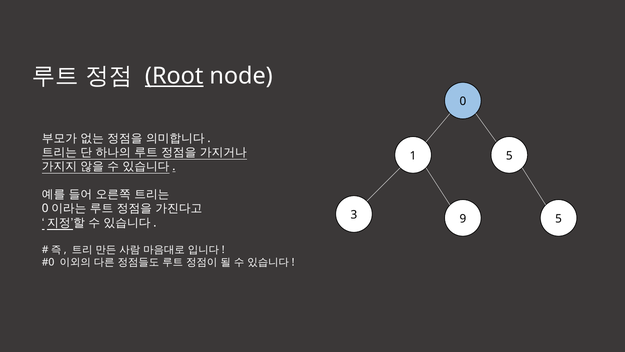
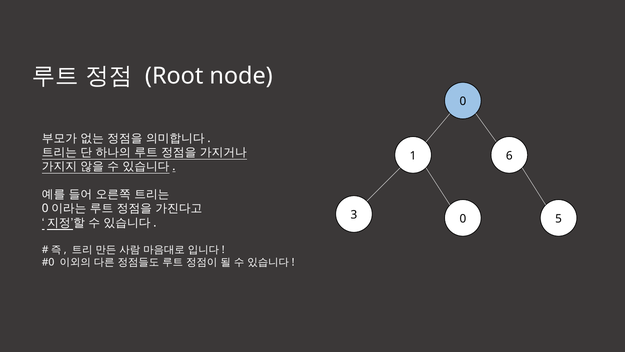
Root underline: present -> none
1 5: 5 -> 6
3 9: 9 -> 0
